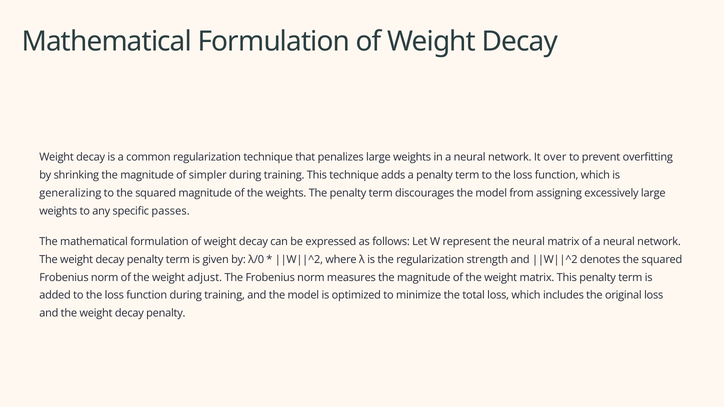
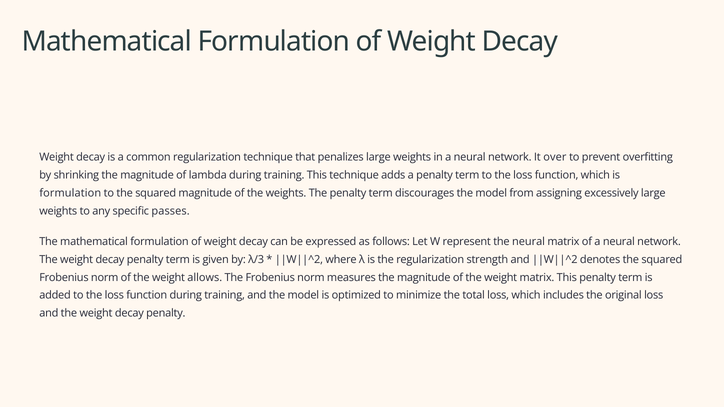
simpler: simpler -> lambda
generalizing at (70, 193): generalizing -> formulation
λ/0: λ/0 -> λ/3
adjust: adjust -> allows
